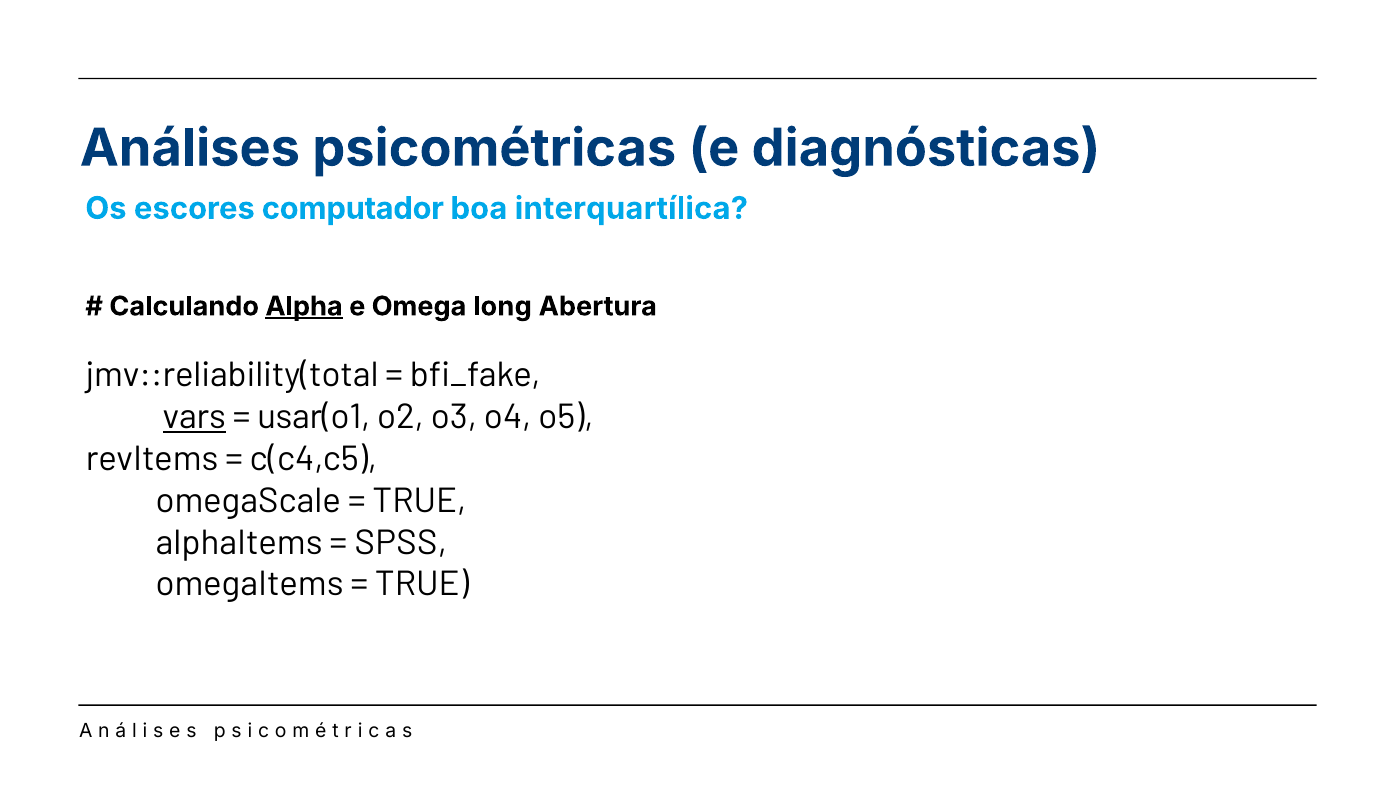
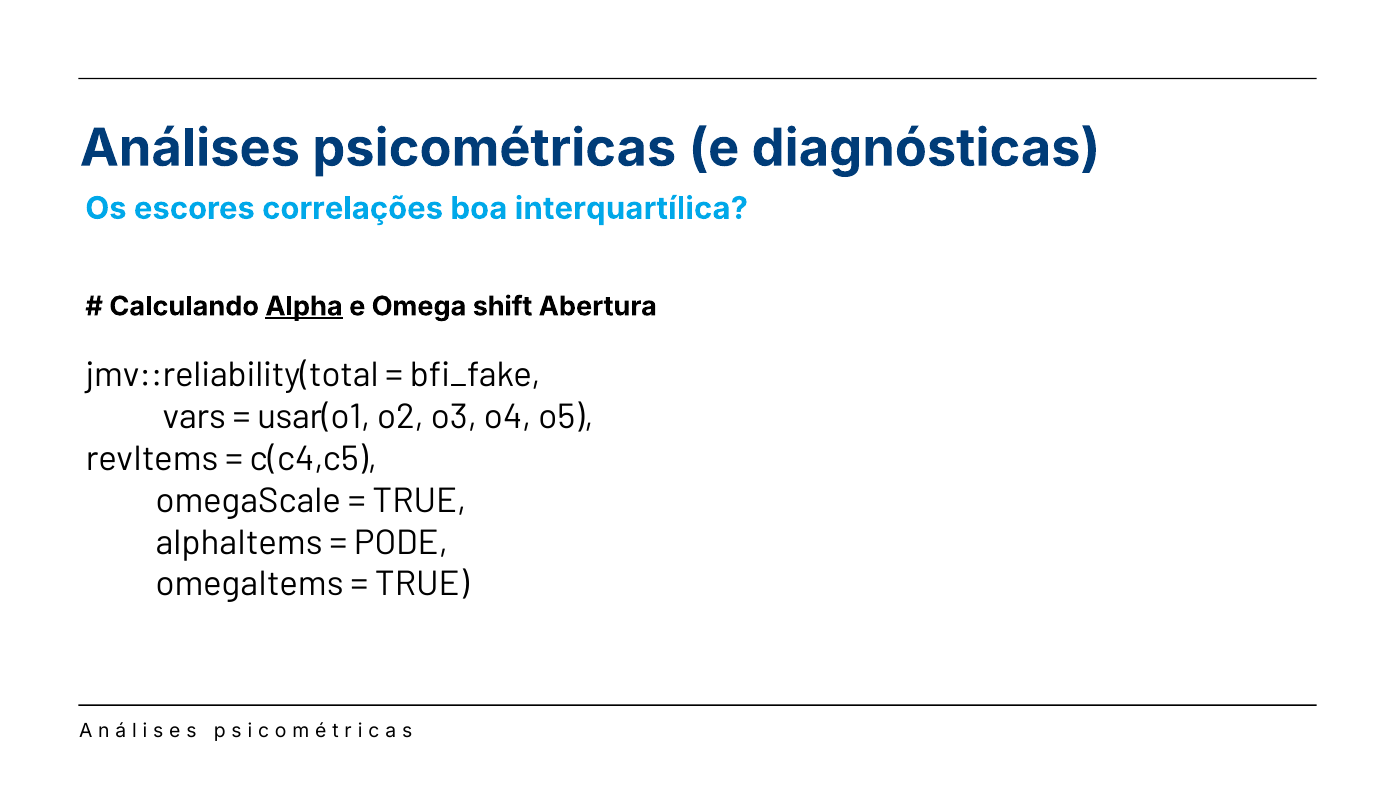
computador: computador -> correlações
long: long -> shift
vars underline: present -> none
SPSS: SPSS -> PODE
